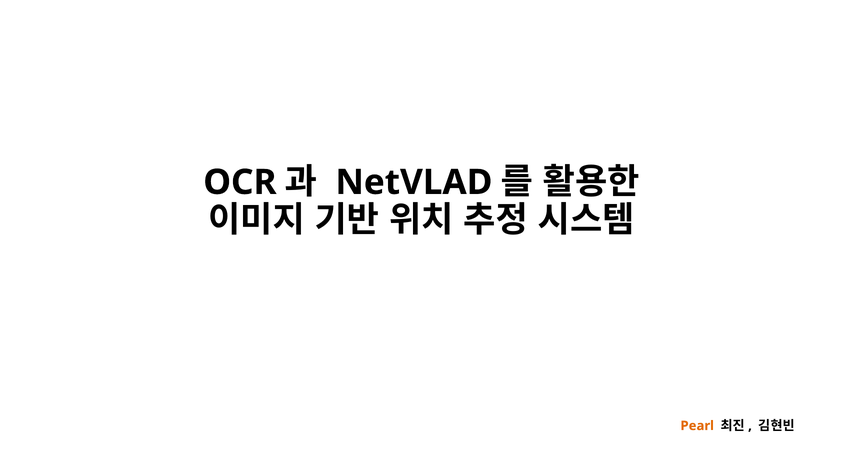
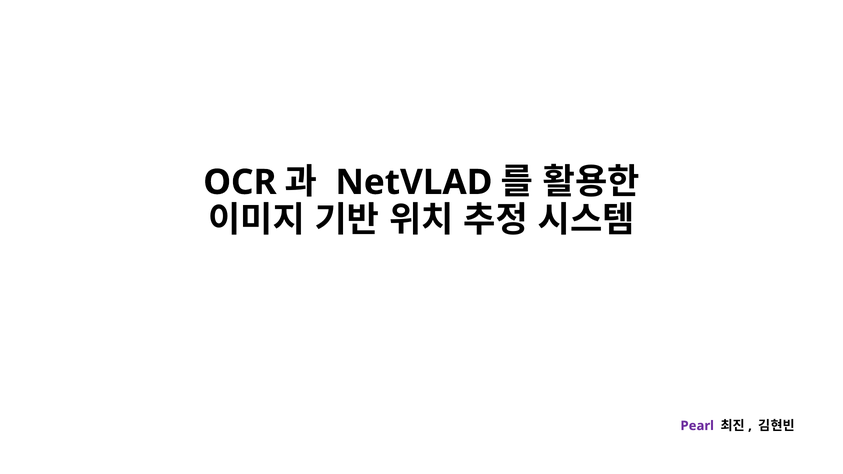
Pearl colour: orange -> purple
